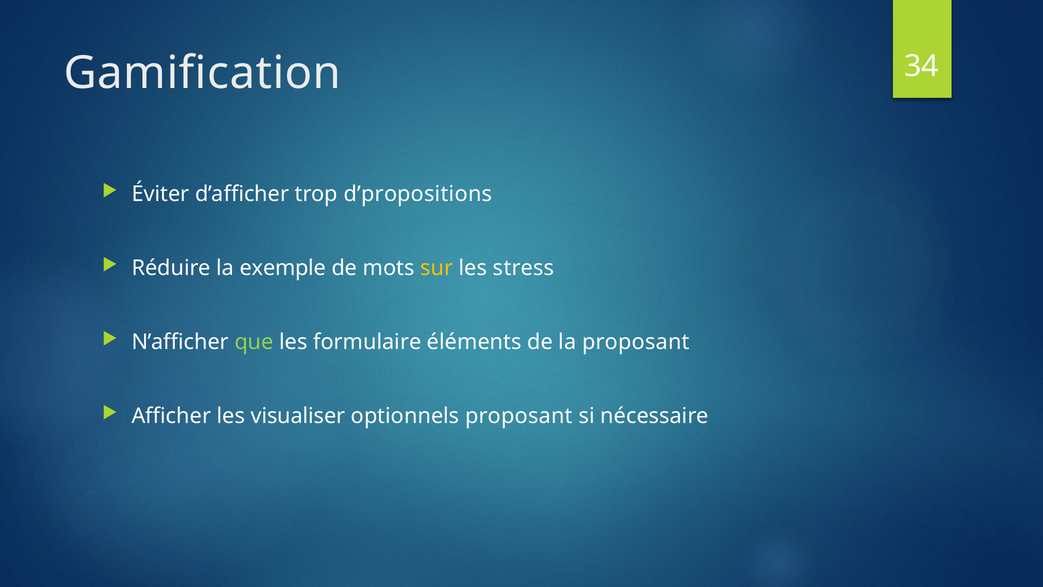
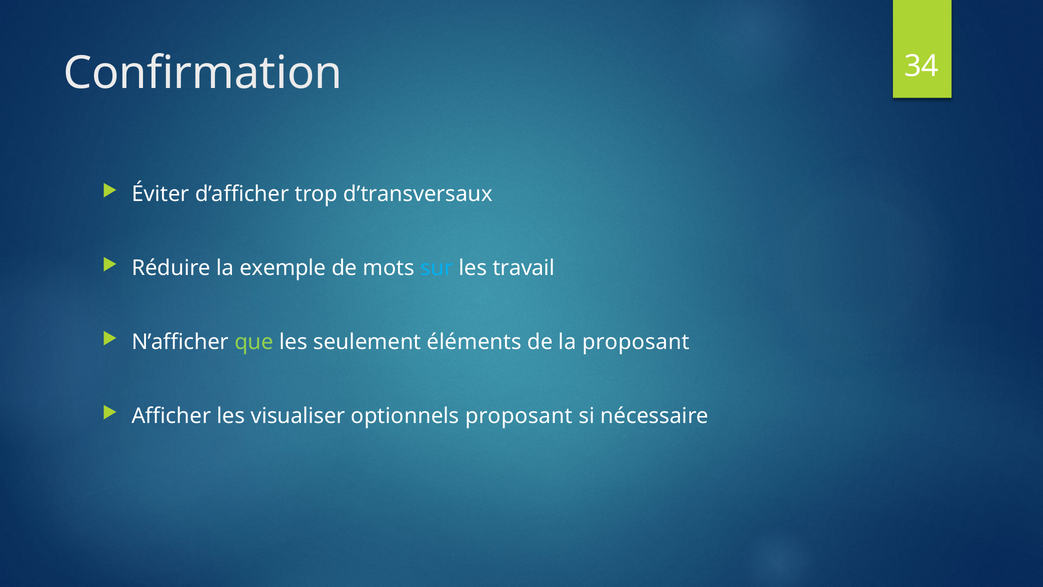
Gamification: Gamification -> Confirmation
d’propositions: d’propositions -> d’transversaux
sur colour: yellow -> light blue
stress: stress -> travail
formulaire: formulaire -> seulement
